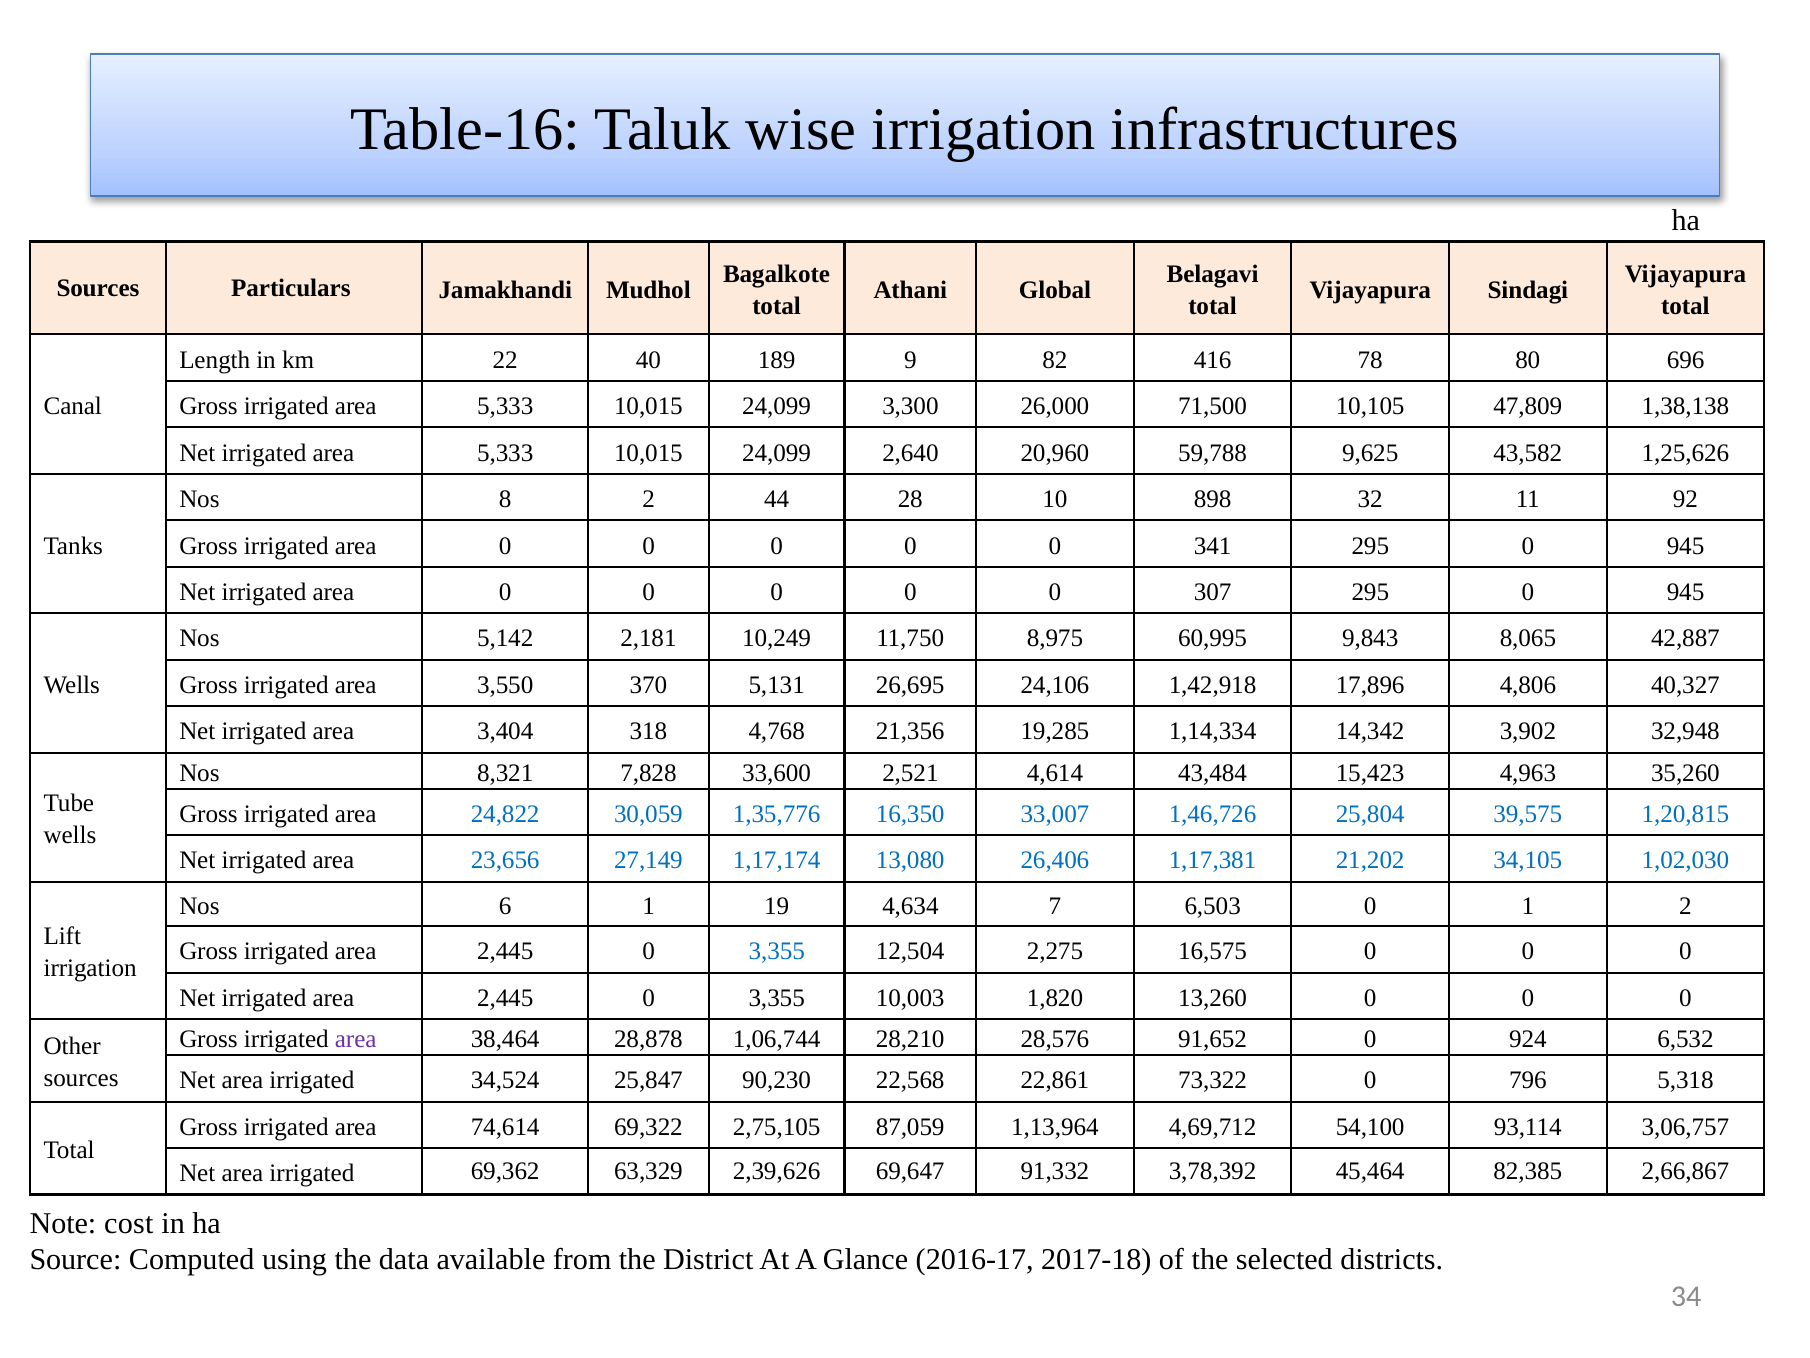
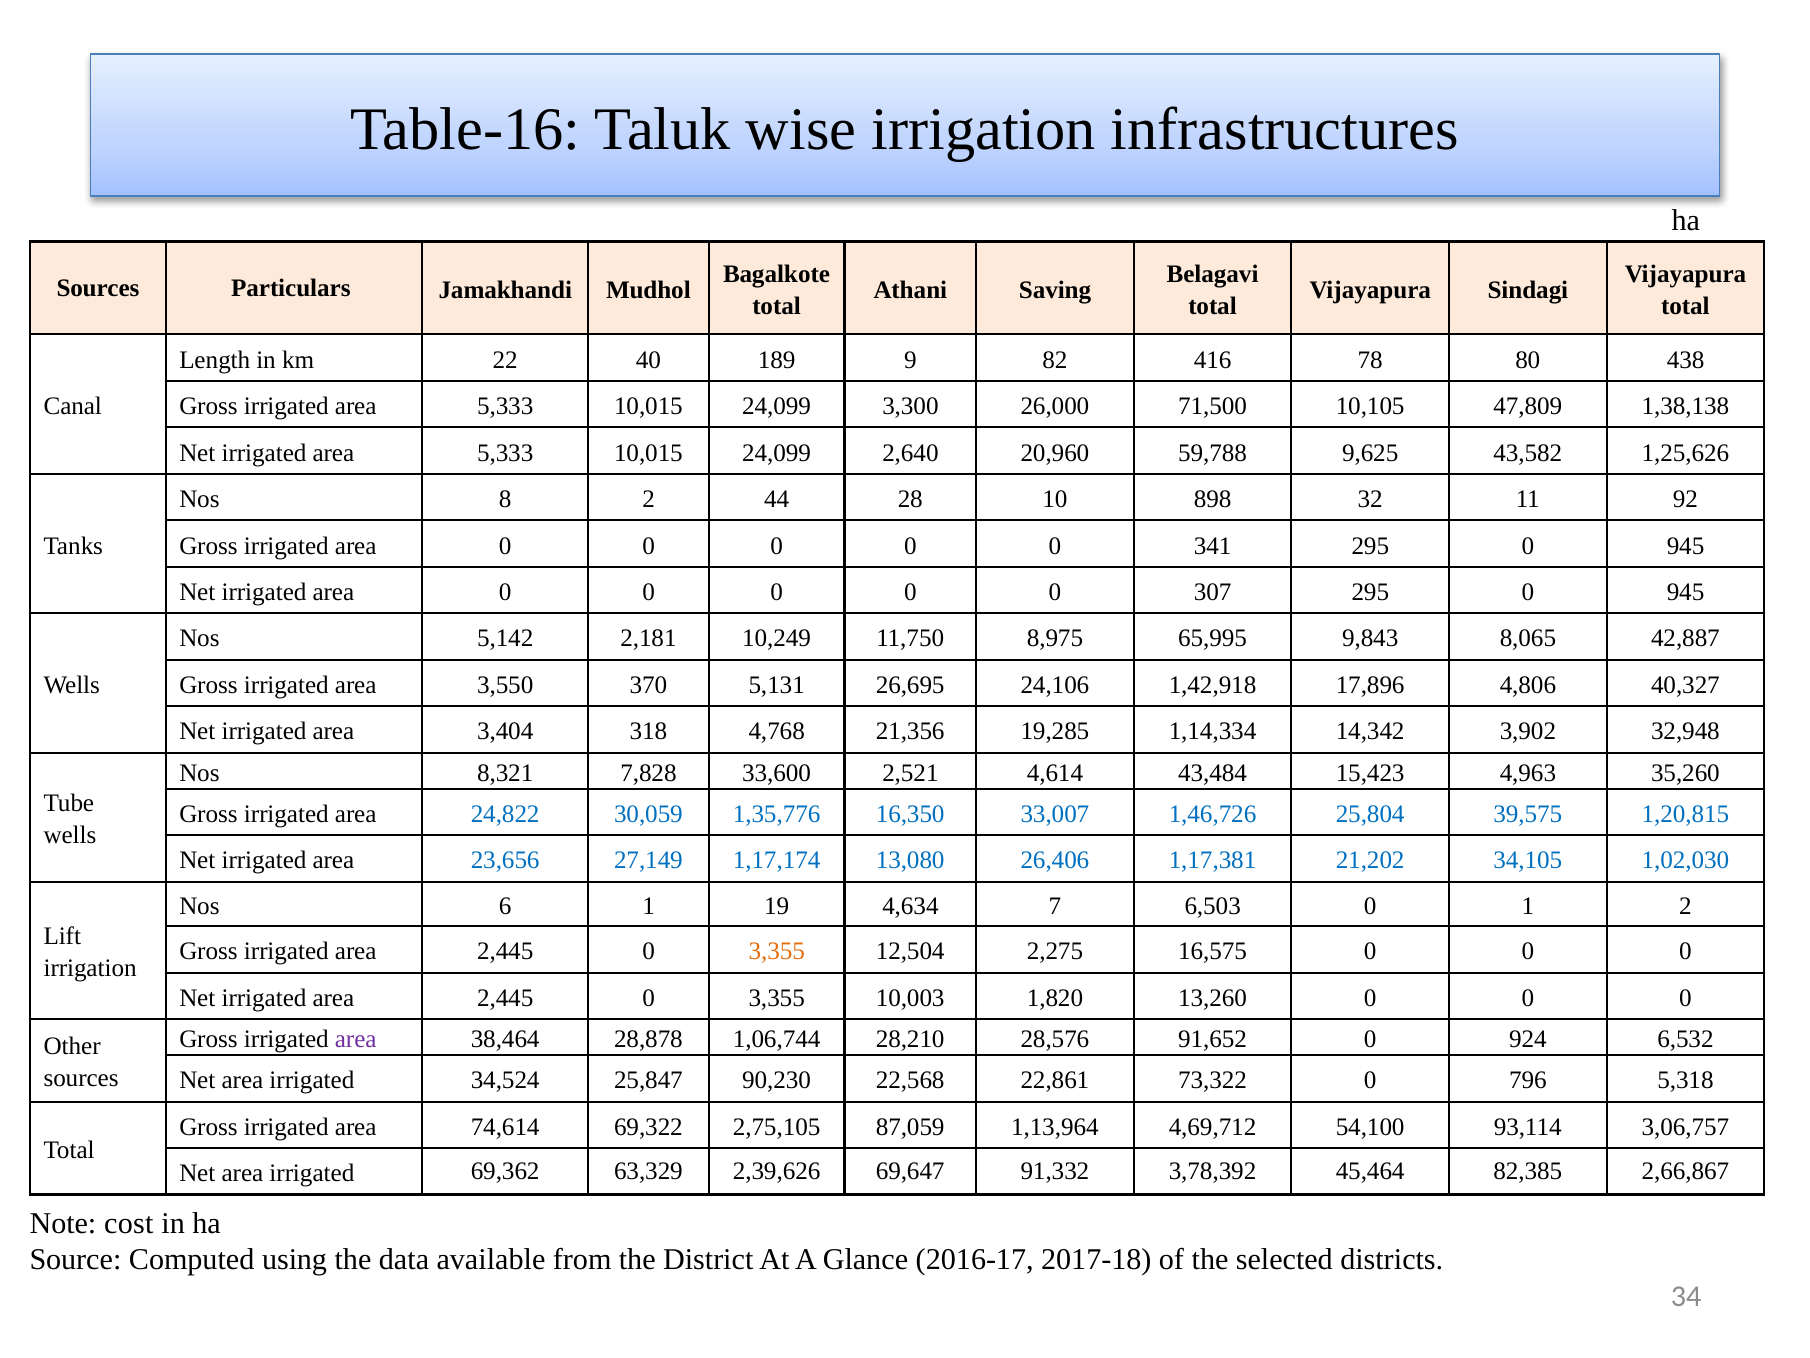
Global: Global -> Saving
696: 696 -> 438
60,995: 60,995 -> 65,995
3,355 at (777, 951) colour: blue -> orange
